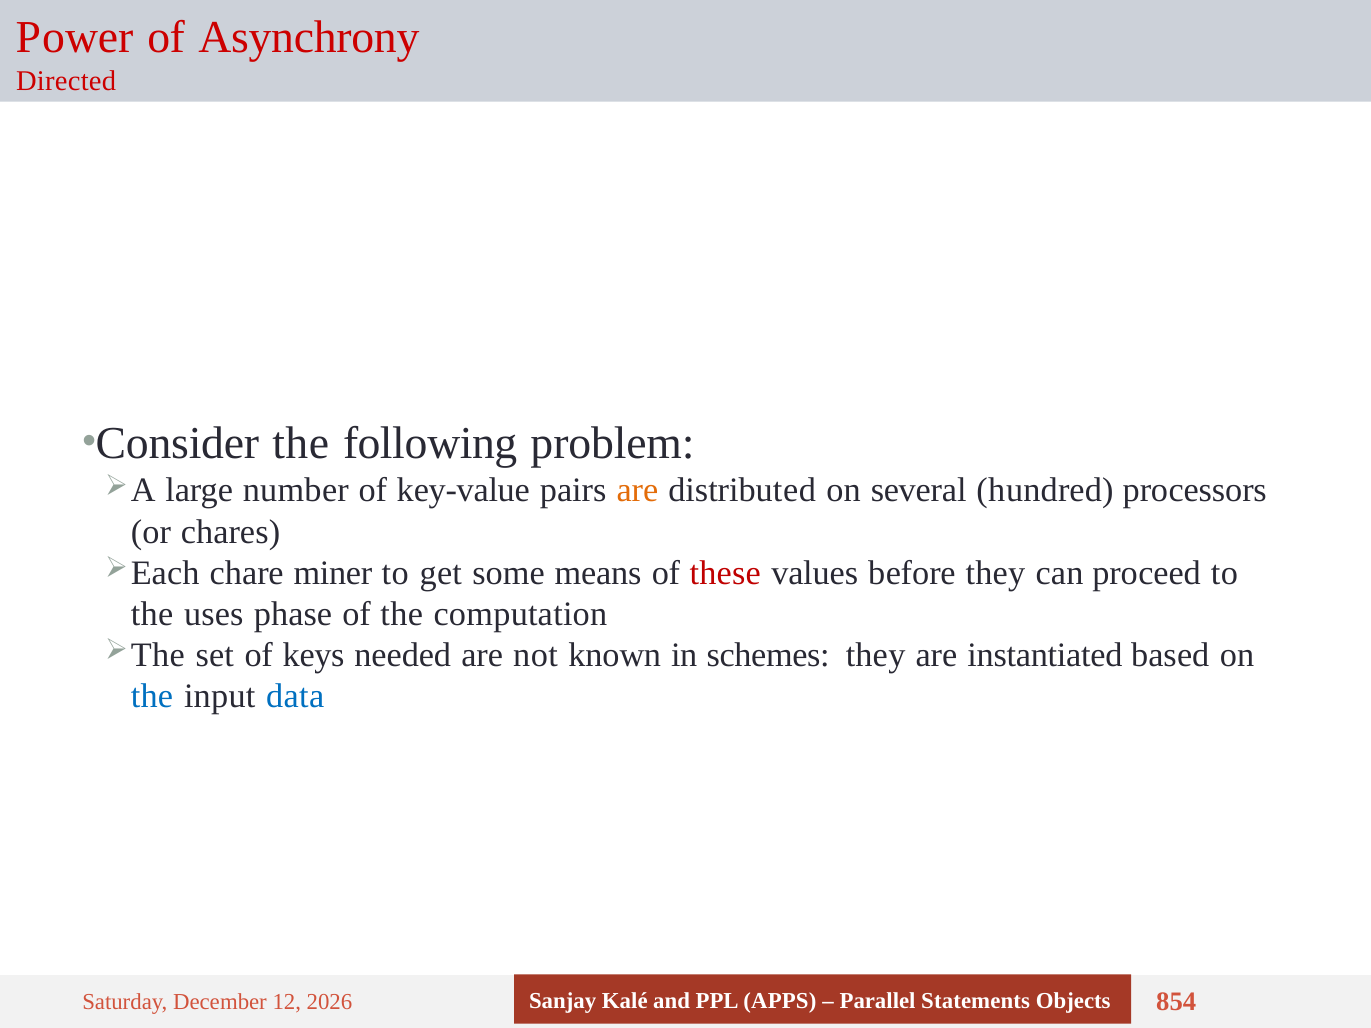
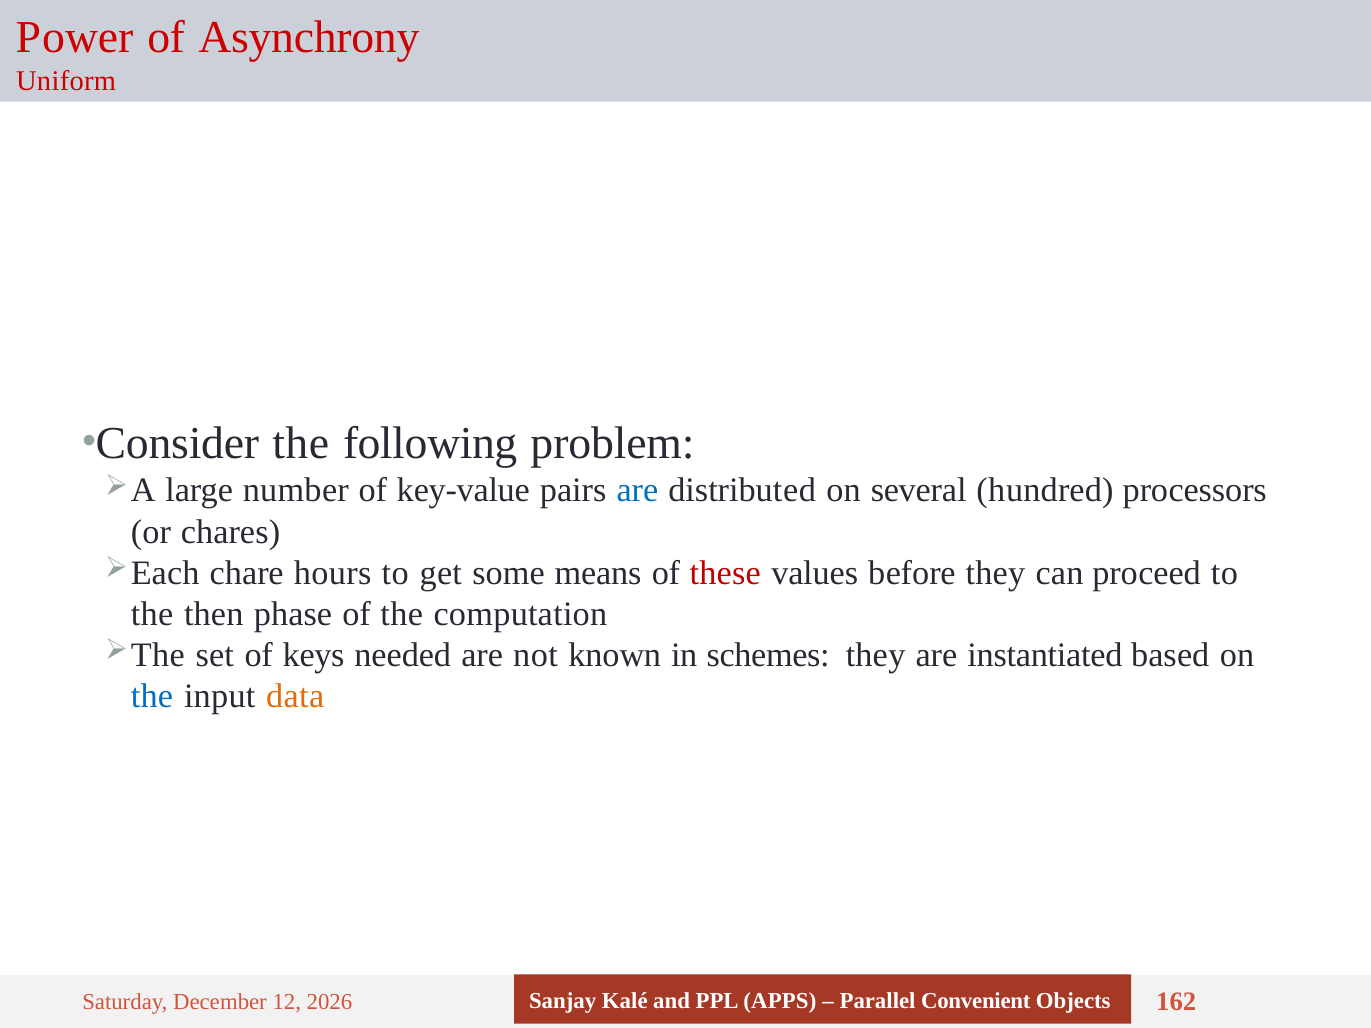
Directed: Directed -> Uniform
are at (637, 491) colour: orange -> blue
miner: miner -> hours
uses: uses -> then
data colour: blue -> orange
Statements: Statements -> Convenient
854: 854 -> 162
